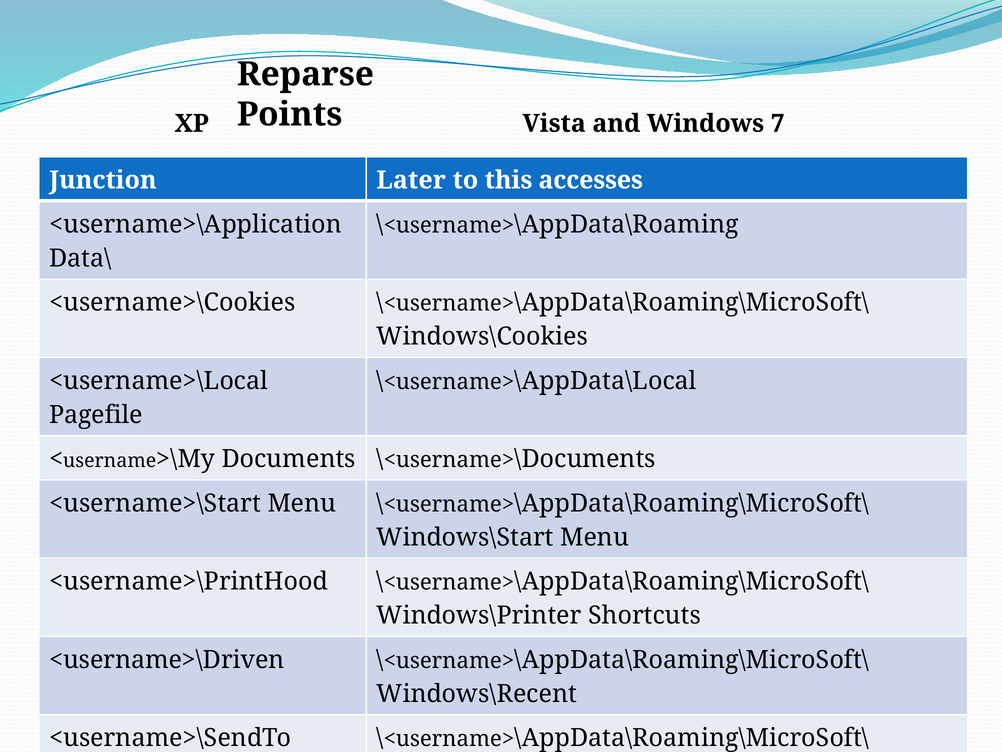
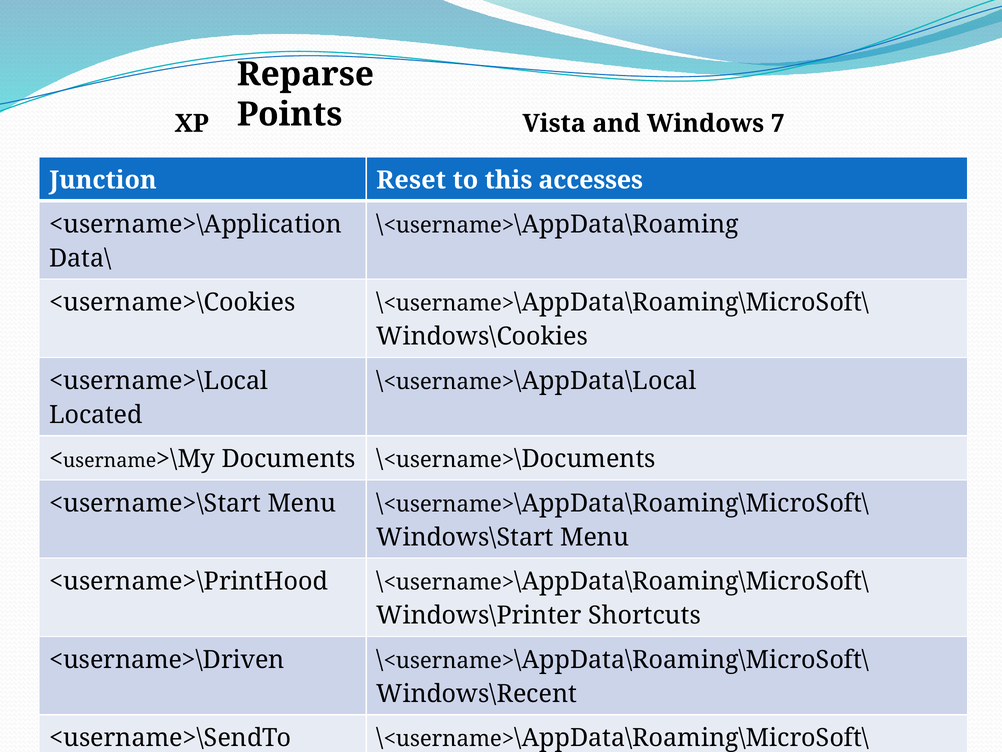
Later: Later -> Reset
Pagefile: Pagefile -> Located
